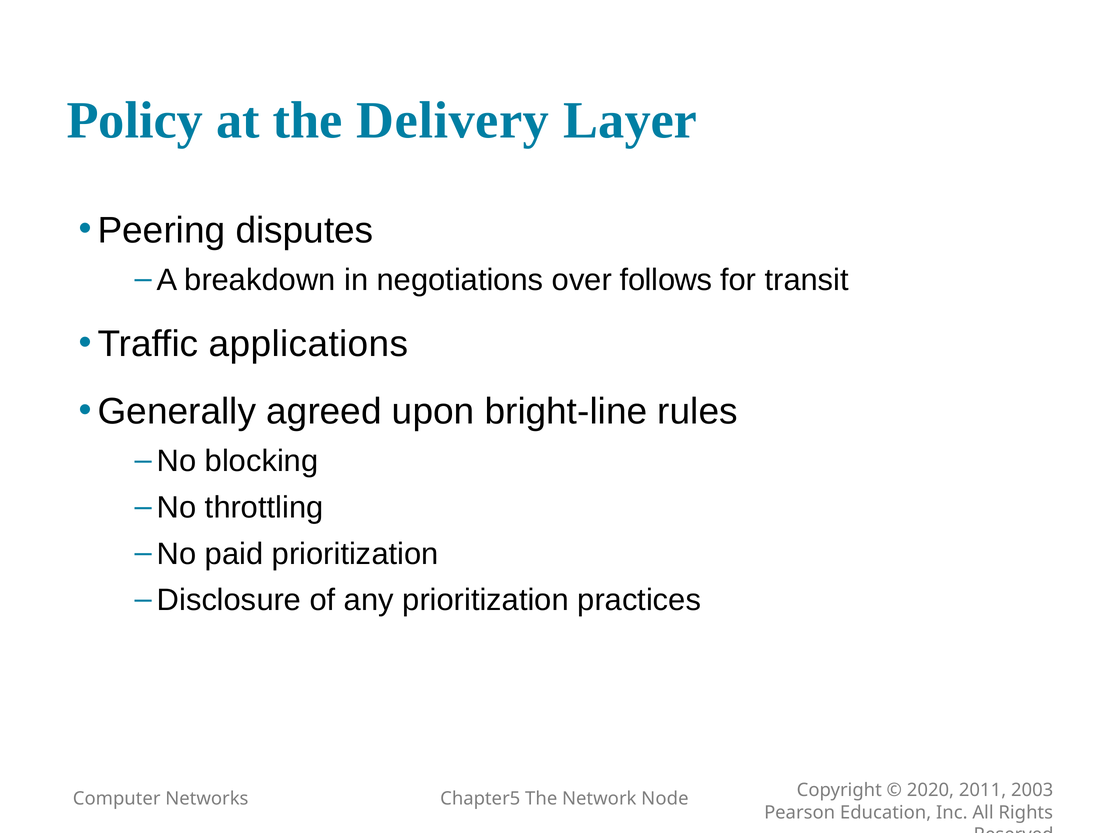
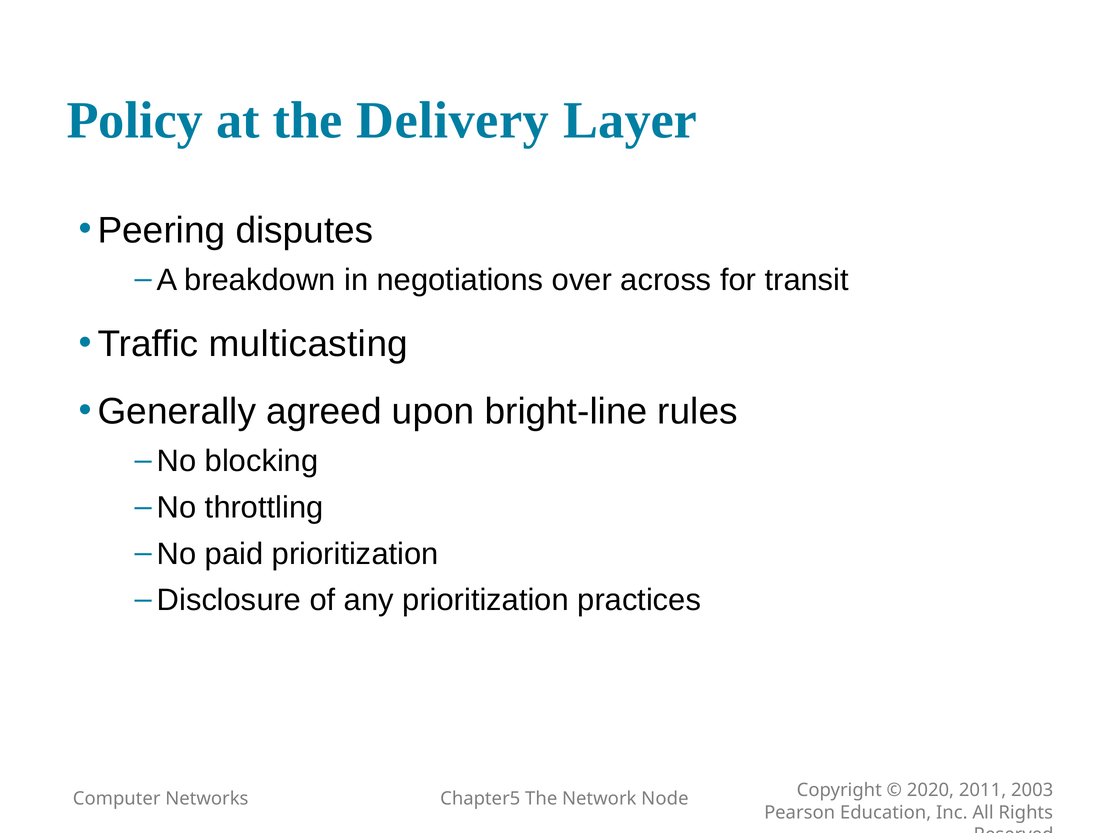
follows: follows -> across
applications: applications -> multicasting
